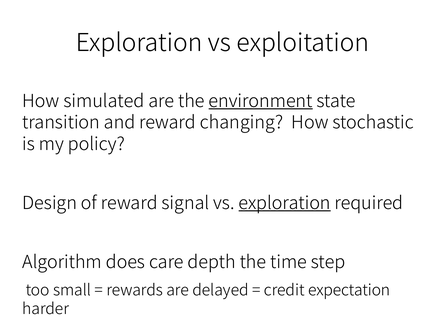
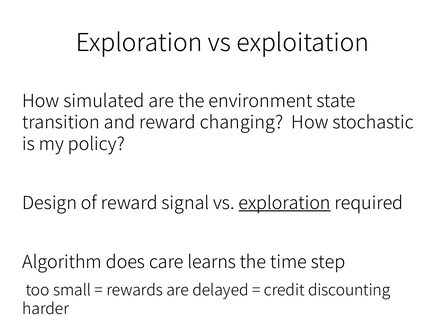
environment underline: present -> none
depth: depth -> learns
expectation: expectation -> discounting
